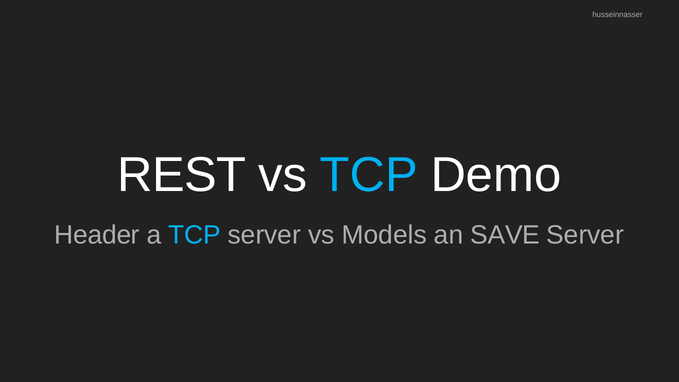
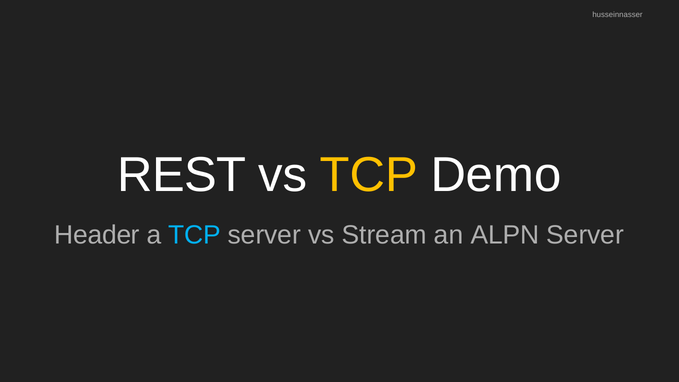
TCP at (369, 175) colour: light blue -> yellow
Models: Models -> Stream
SAVE: SAVE -> ALPN
